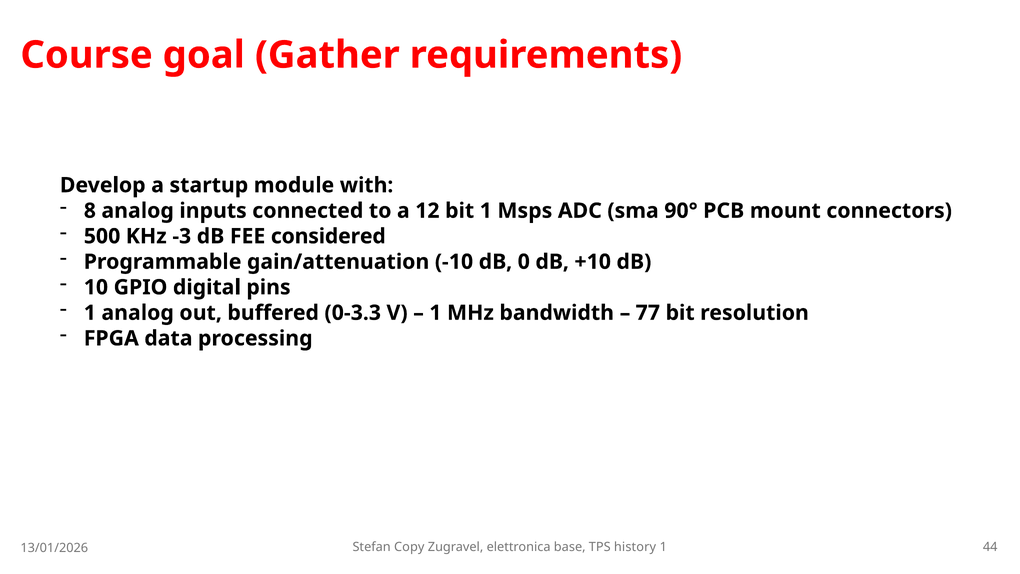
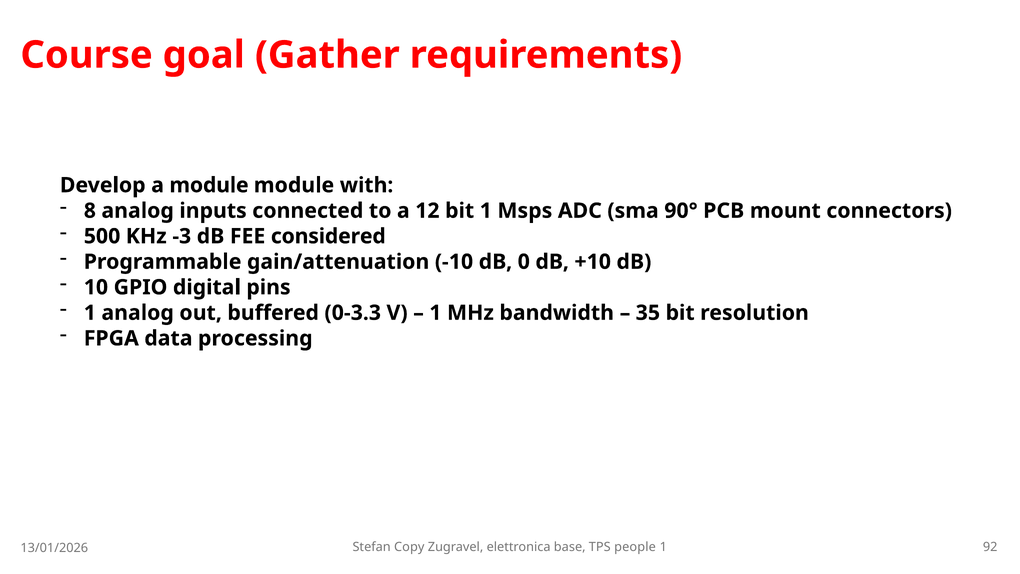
a startup: startup -> module
77: 77 -> 35
history: history -> people
44: 44 -> 92
